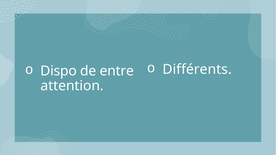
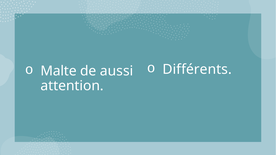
Dispo: Dispo -> Malte
entre: entre -> aussi
